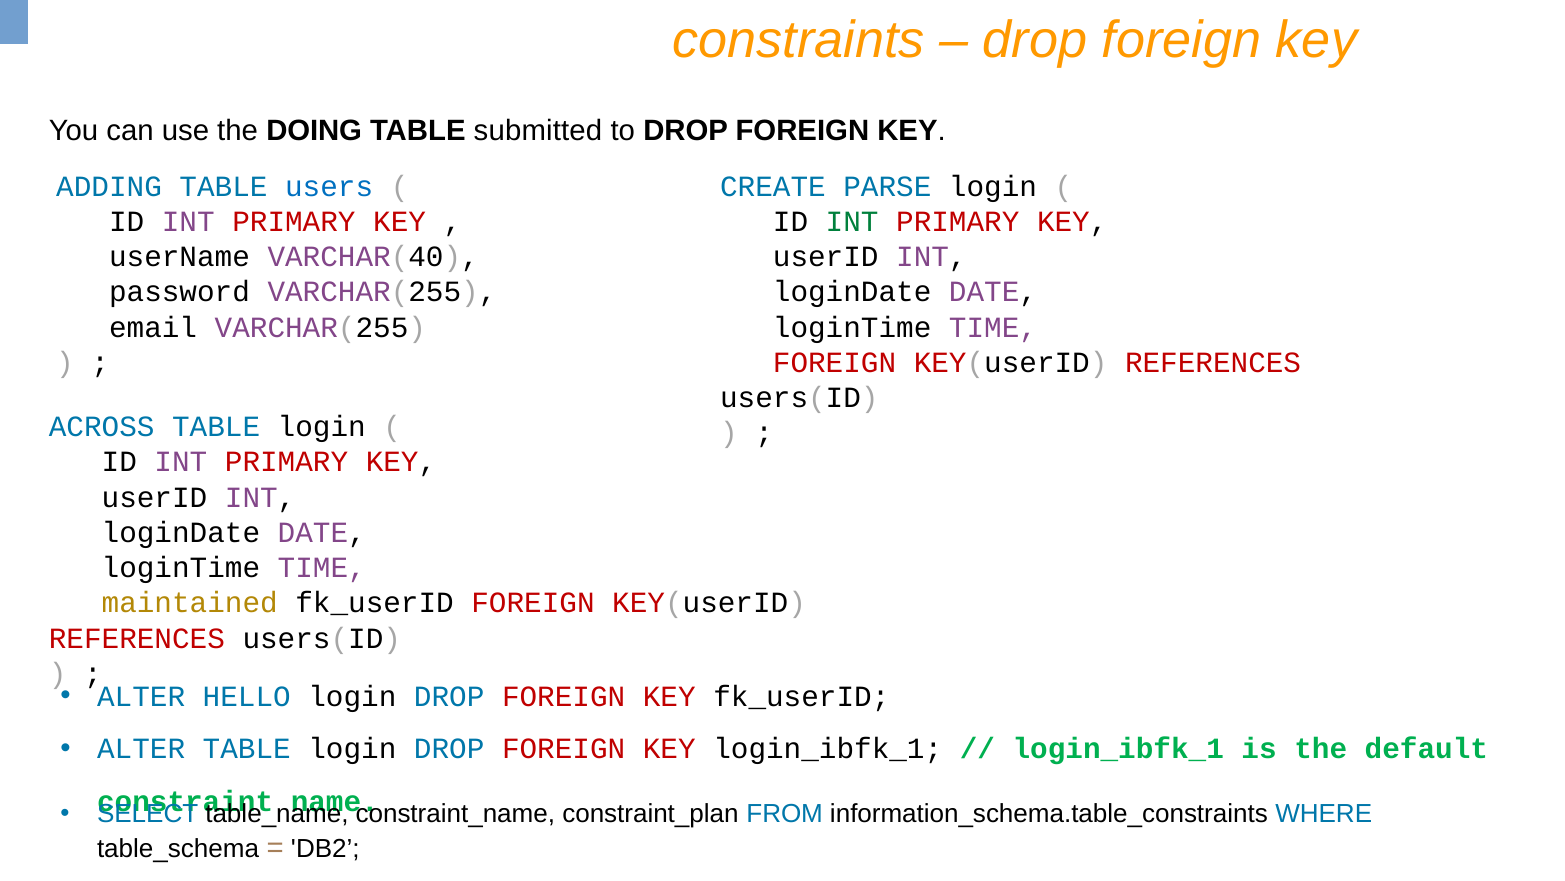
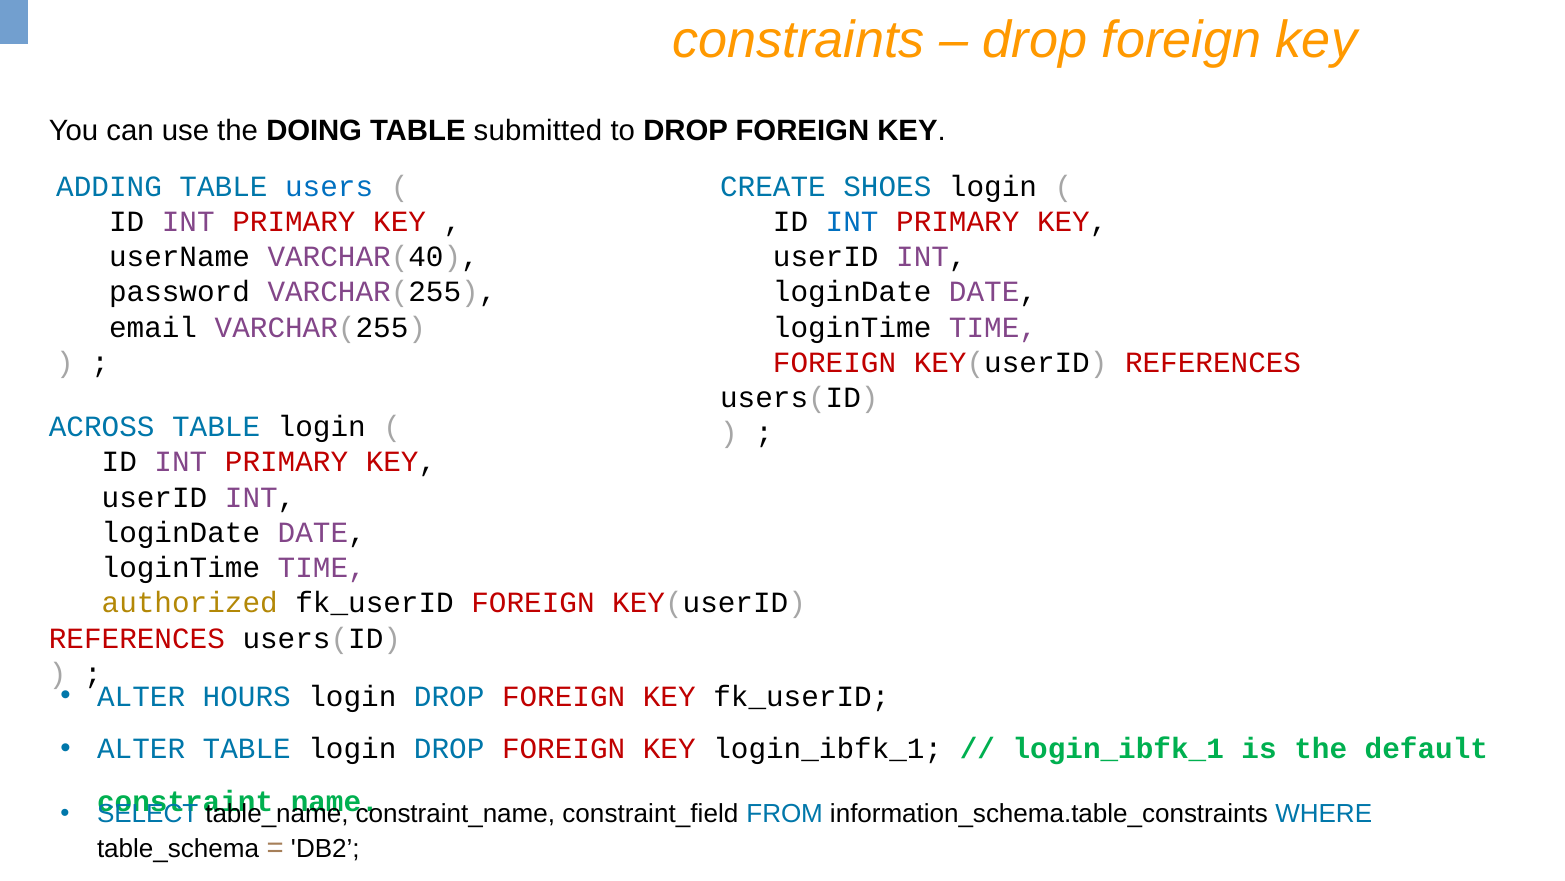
PARSE: PARSE -> SHOES
INT at (852, 222) colour: green -> blue
maintained: maintained -> authorized
HELLO: HELLO -> HOURS
constraint_plan: constraint_plan -> constraint_field
